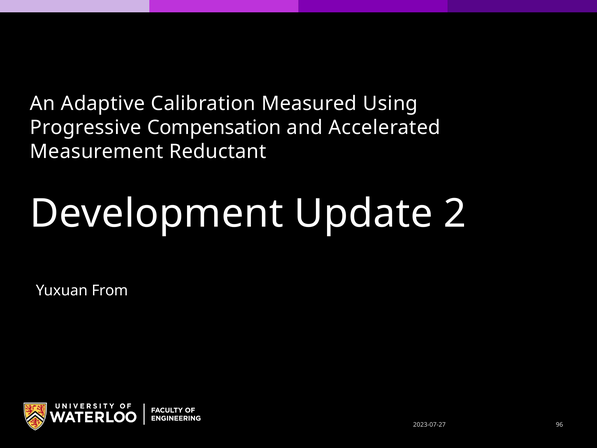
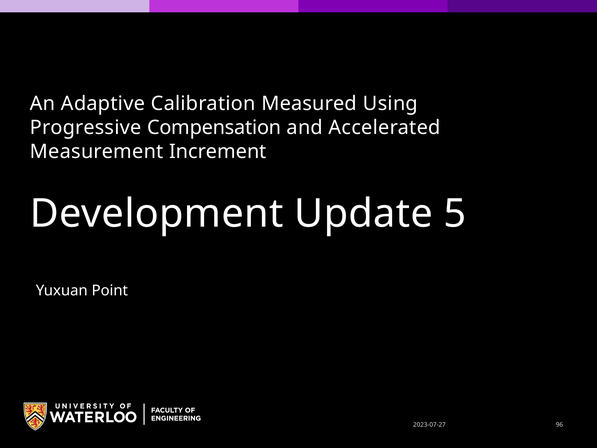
Reductant: Reductant -> Increment
2: 2 -> 5
From: From -> Point
